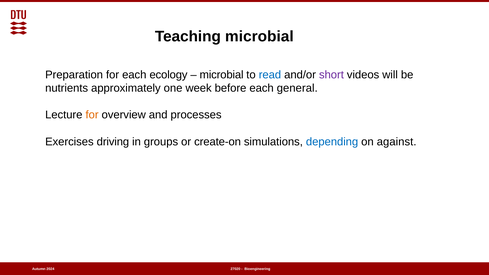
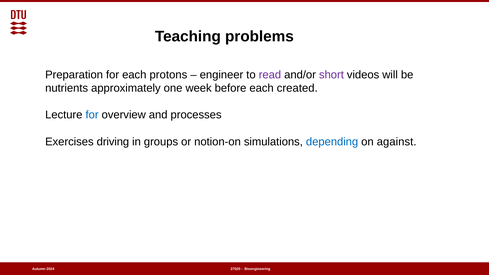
Teaching microbial: microbial -> problems
ecology: ecology -> protons
microbial at (222, 75): microbial -> engineer
read colour: blue -> purple
general: general -> created
for at (92, 115) colour: orange -> blue
create-on: create-on -> notion-on
